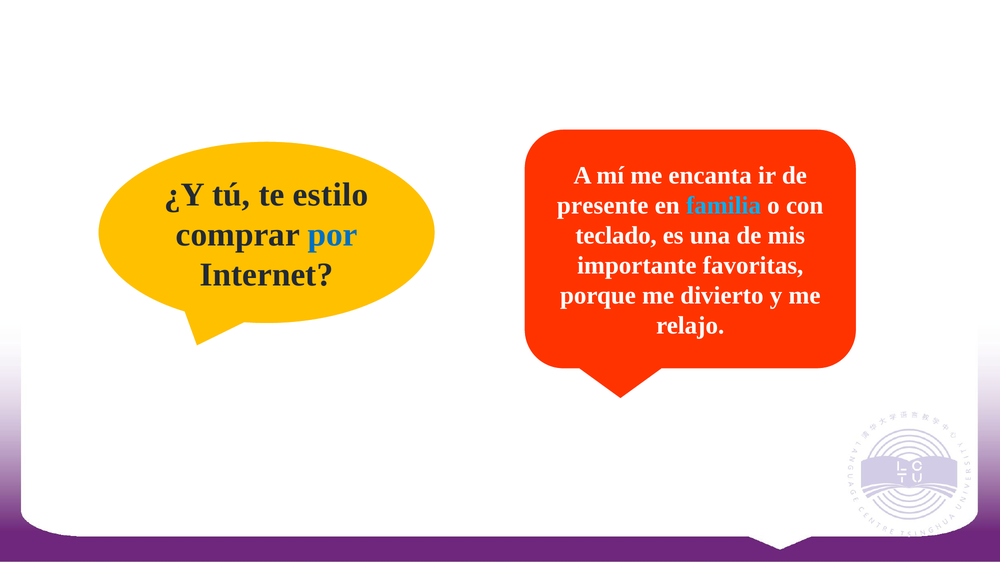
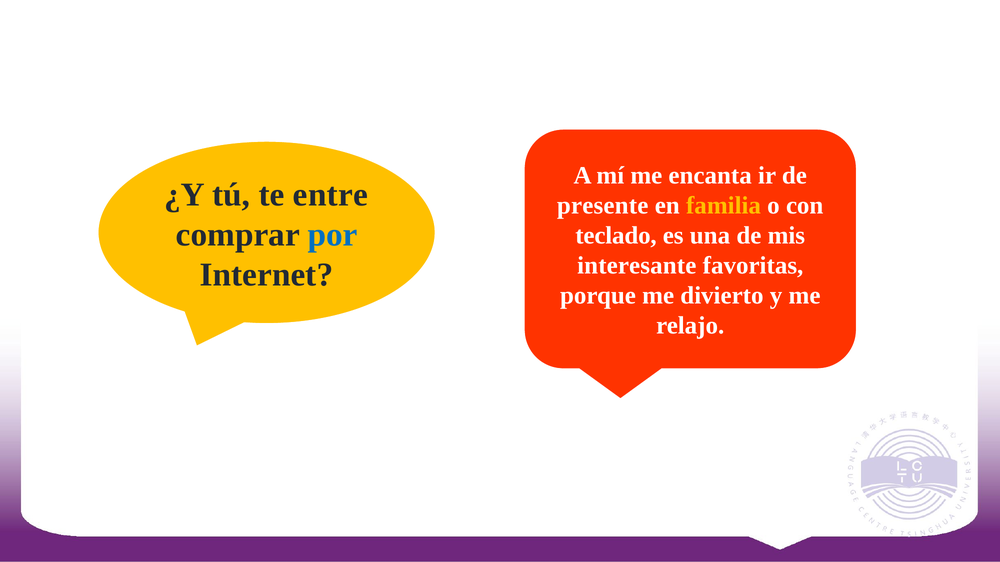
estilo: estilo -> entre
familia colour: light blue -> yellow
importante: importante -> interesante
